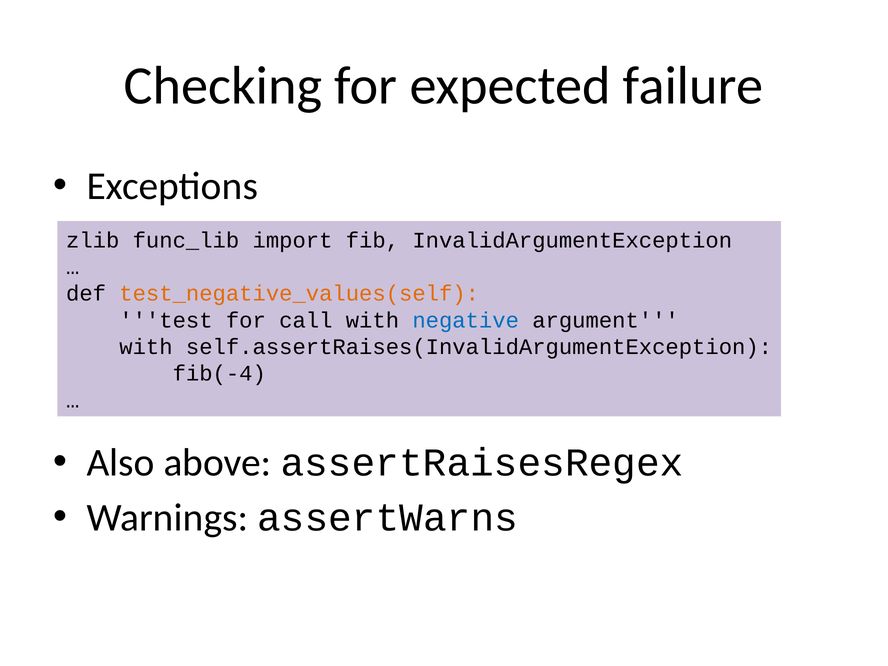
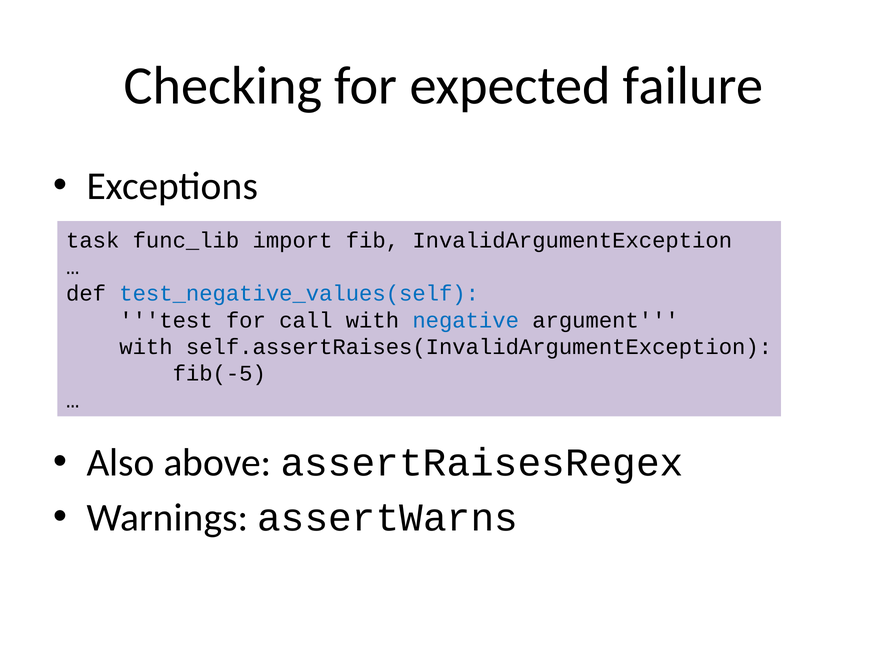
zlib: zlib -> task
test_negative_values(self colour: orange -> blue
fib(-4: fib(-4 -> fib(-5
